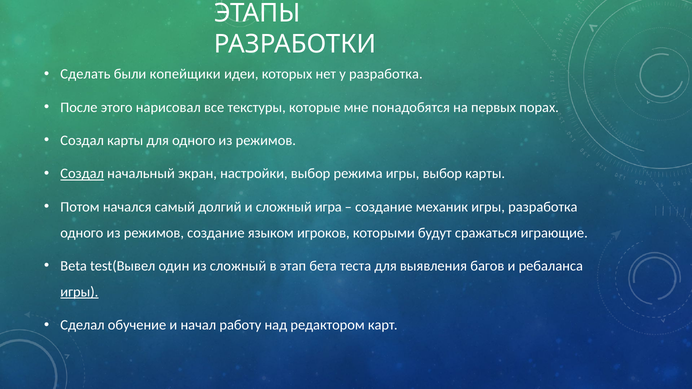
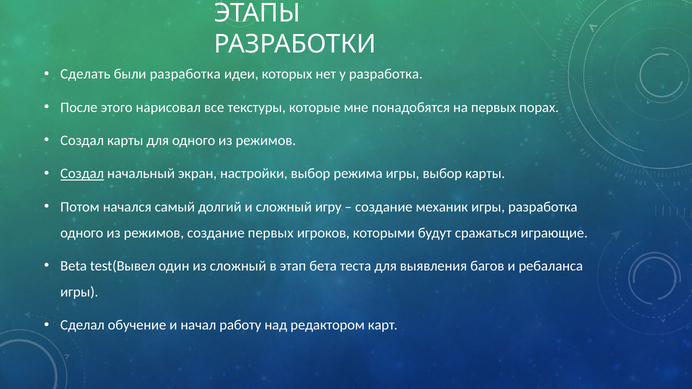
были копейщики: копейщики -> разработка
игра: игра -> игру
создание языком: языком -> первых
игры at (79, 292) underline: present -> none
